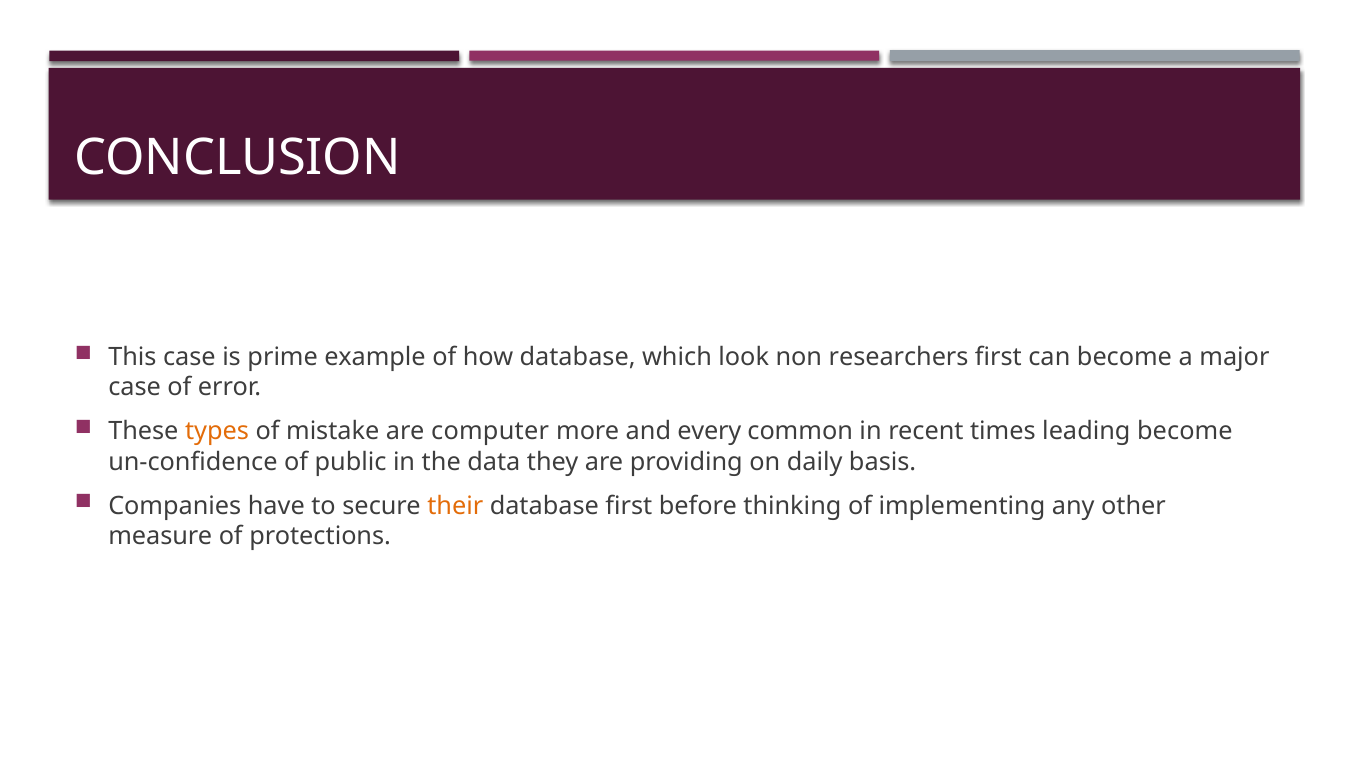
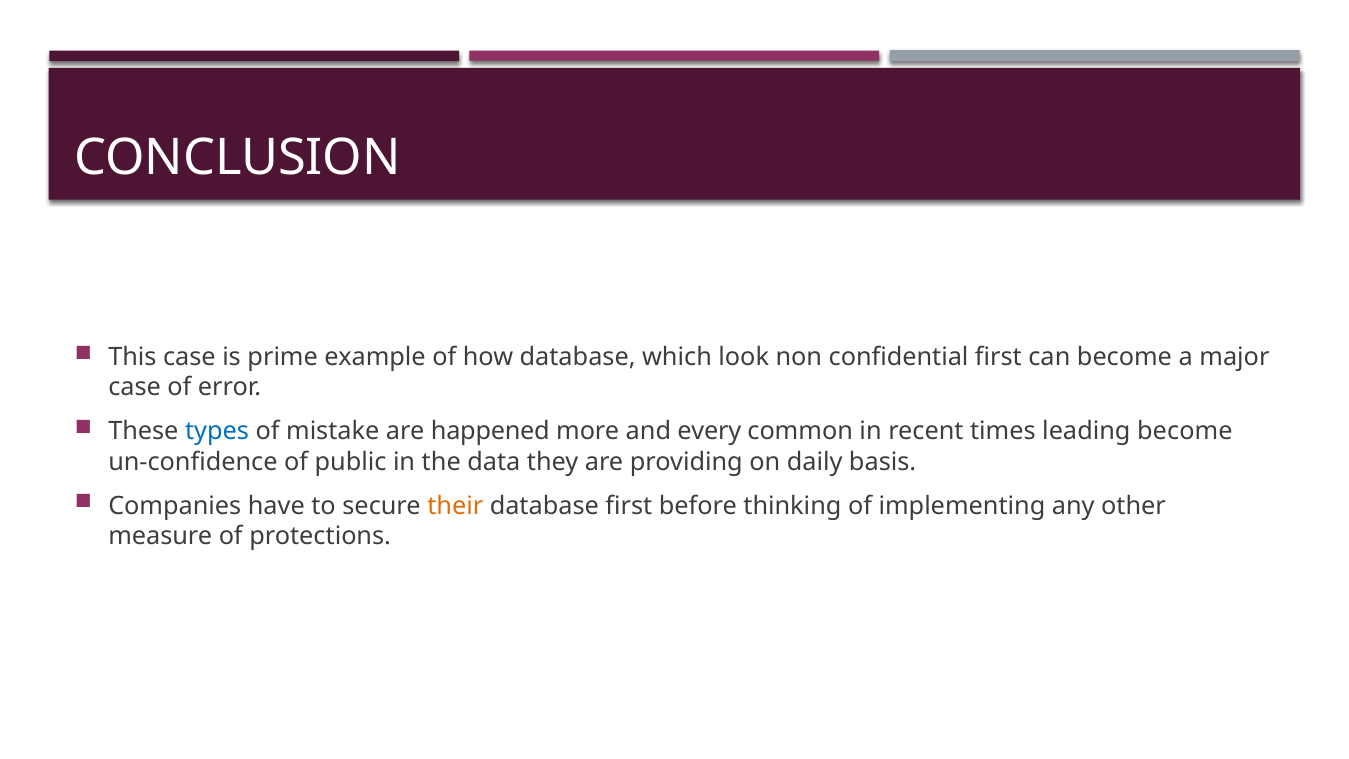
researchers: researchers -> confidential
types colour: orange -> blue
computer: computer -> happened
